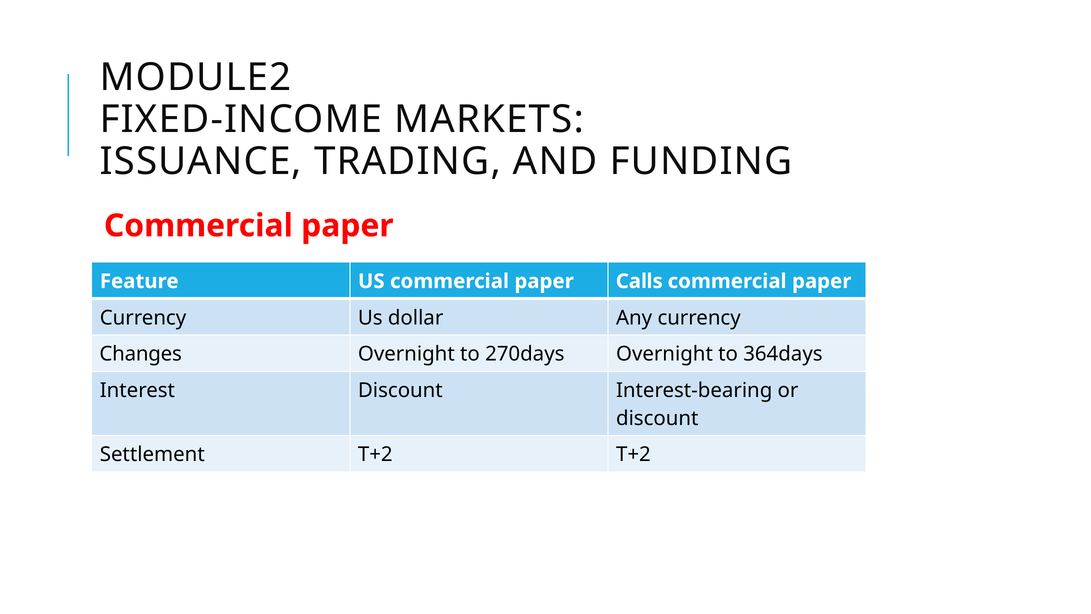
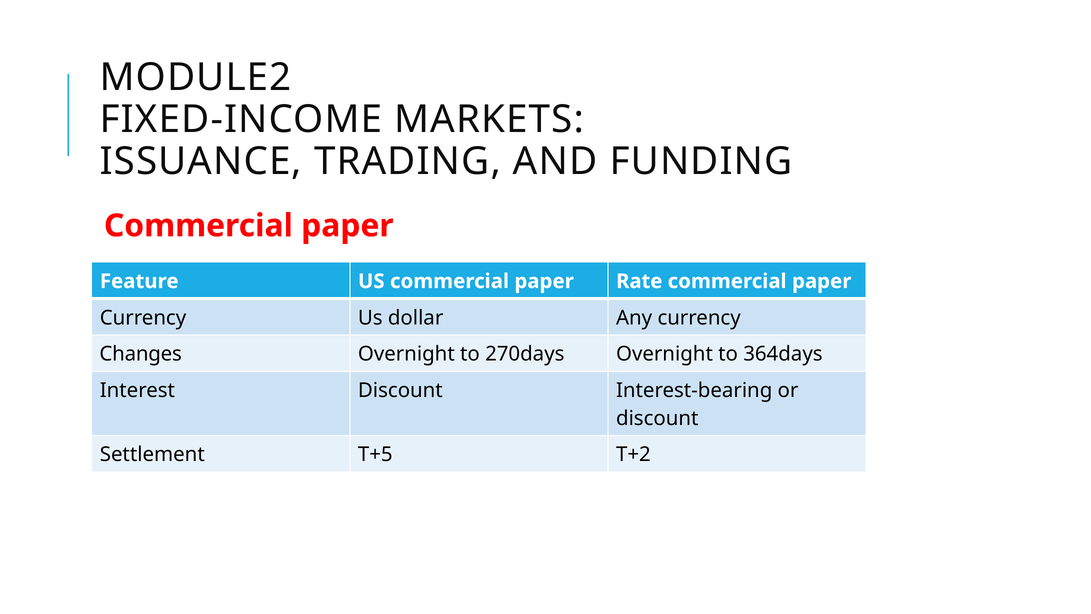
Calls: Calls -> Rate
Settlement T+2: T+2 -> T+5
